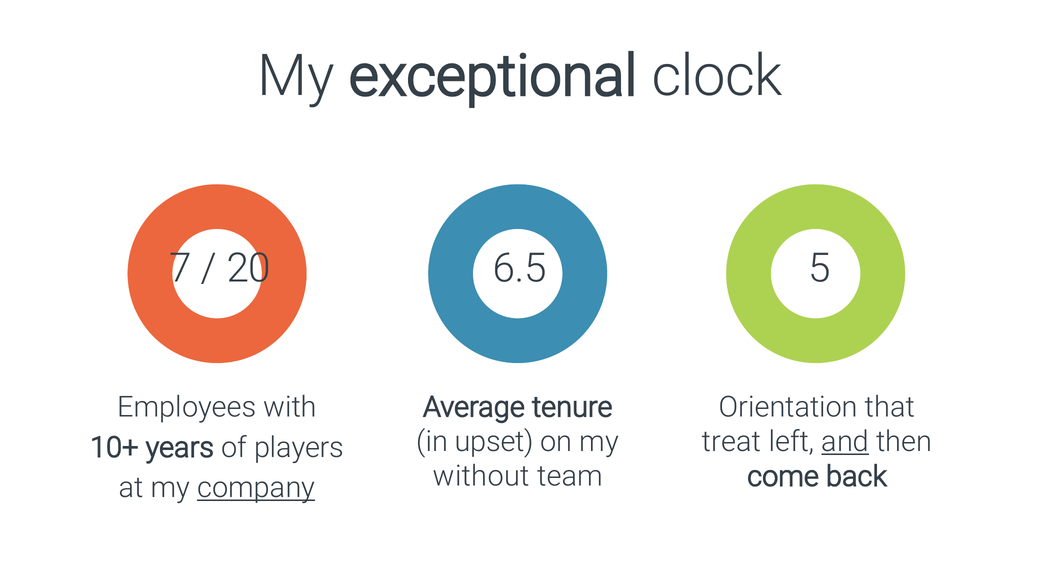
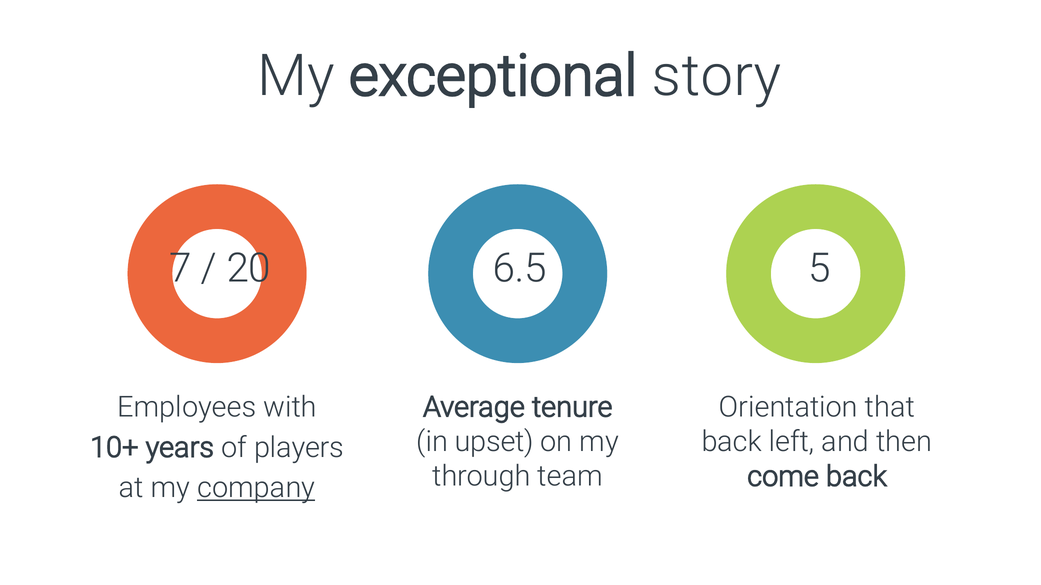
clock: clock -> story
treat at (731, 442): treat -> back
and underline: present -> none
without: without -> through
